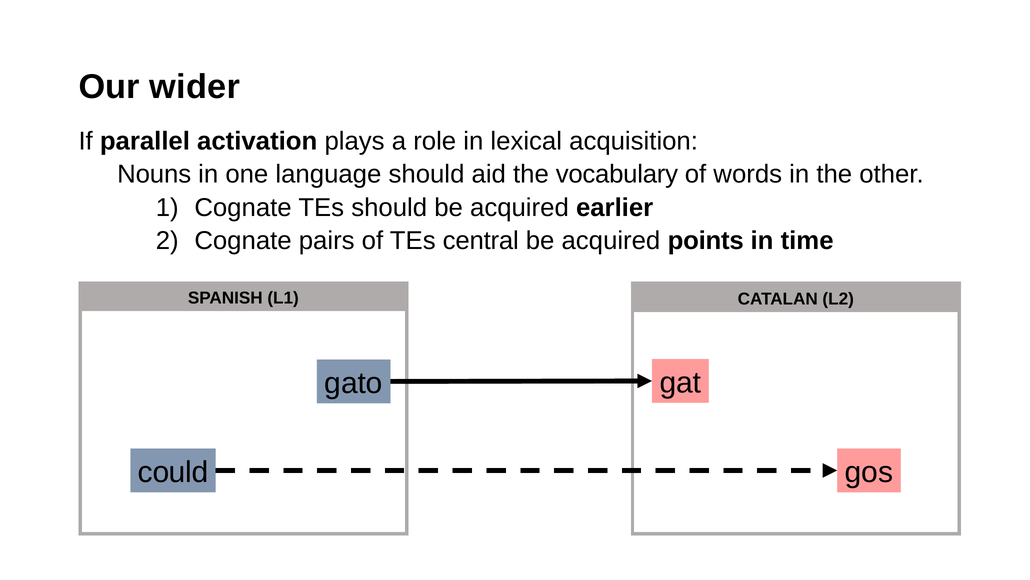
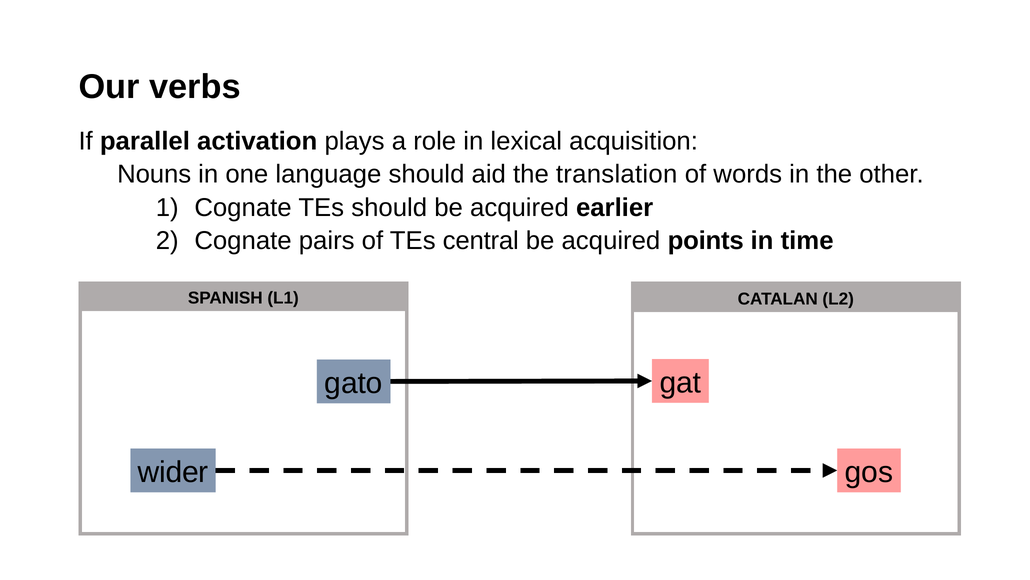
wider: wider -> verbs
vocabulary: vocabulary -> translation
could: could -> wider
